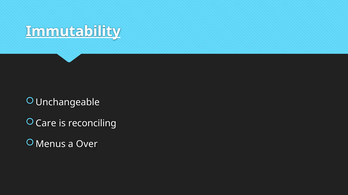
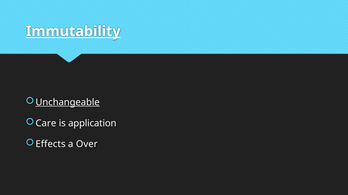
Unchangeable underline: none -> present
reconciling: reconciling -> application
Menus: Menus -> Effects
